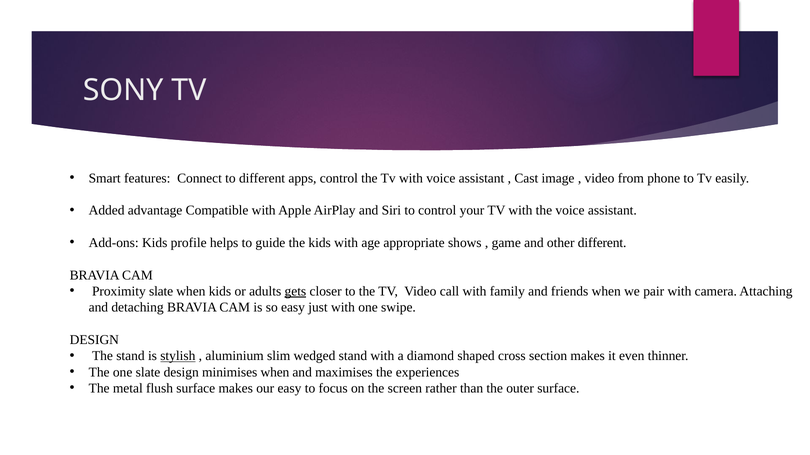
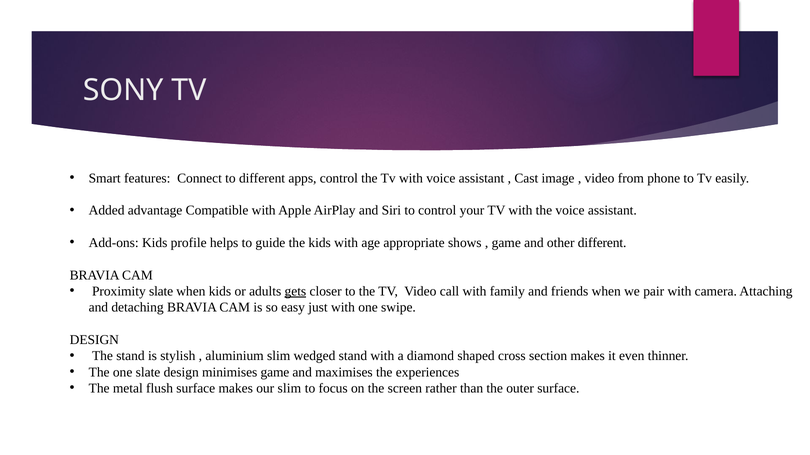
stylish underline: present -> none
minimises when: when -> game
our easy: easy -> slim
